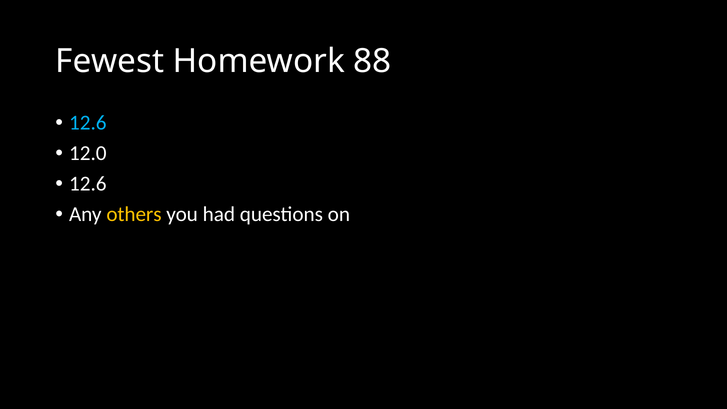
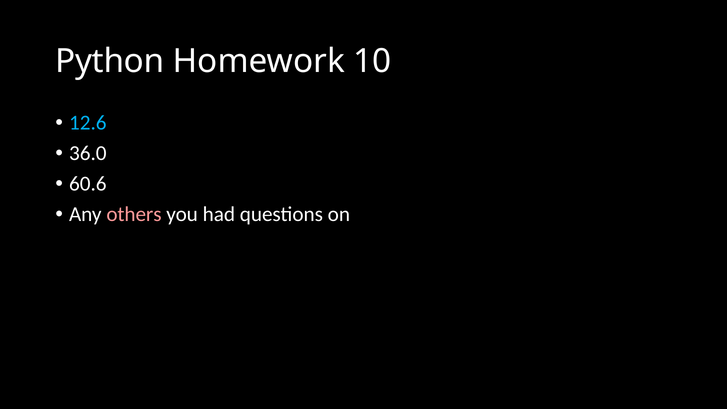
Fewest: Fewest -> Python
88: 88 -> 10
12.0: 12.0 -> 36.0
12.6 at (88, 184): 12.6 -> 60.6
others colour: yellow -> pink
